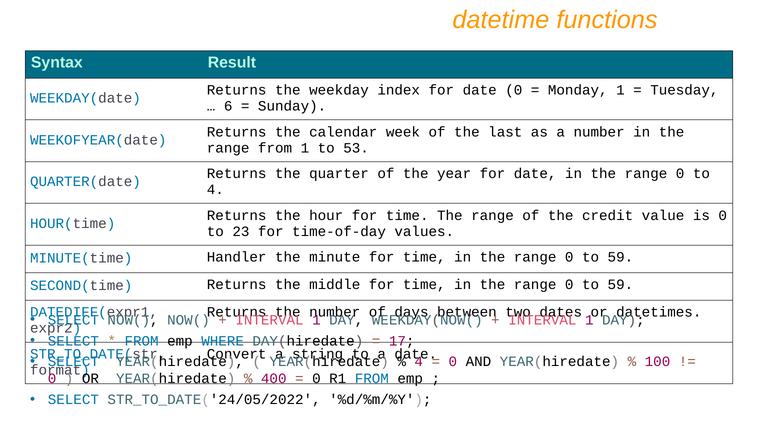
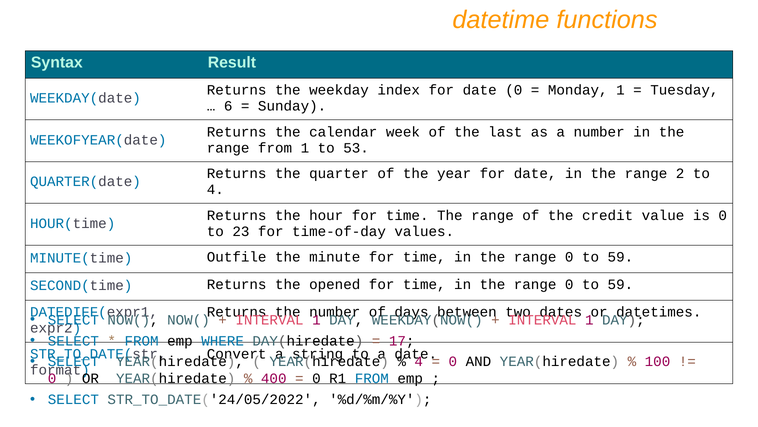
0 at (680, 173): 0 -> 2
Handler: Handler -> Outfile
middle: middle -> opened
